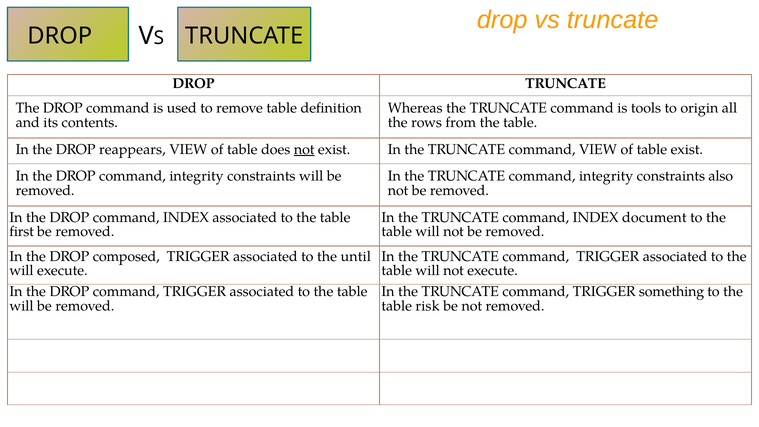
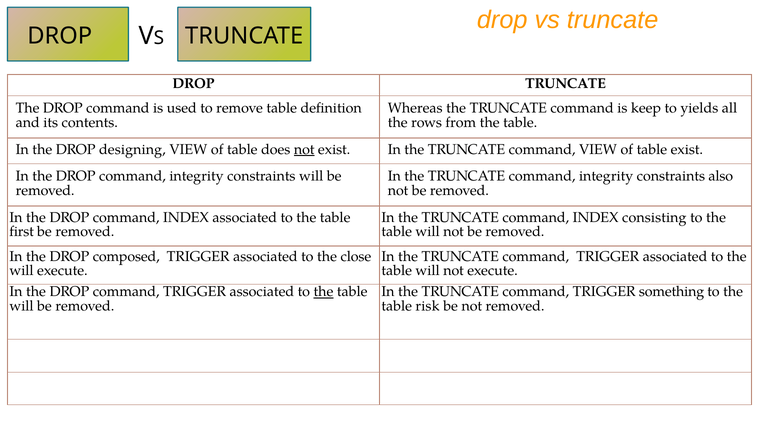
tools: tools -> keep
origin: origin -> yields
reappears: reappears -> designing
document: document -> consisting
until: until -> close
the at (323, 292) underline: none -> present
